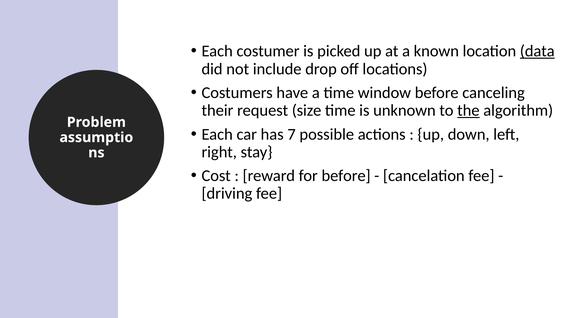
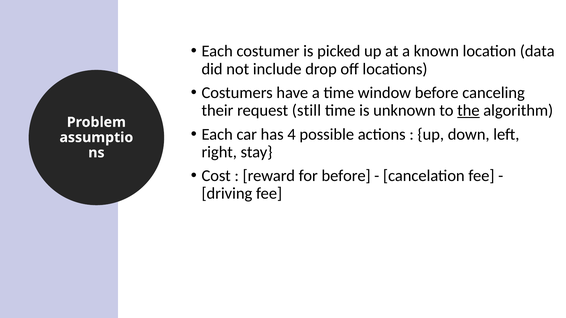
data underline: present -> none
size: size -> still
7: 7 -> 4
